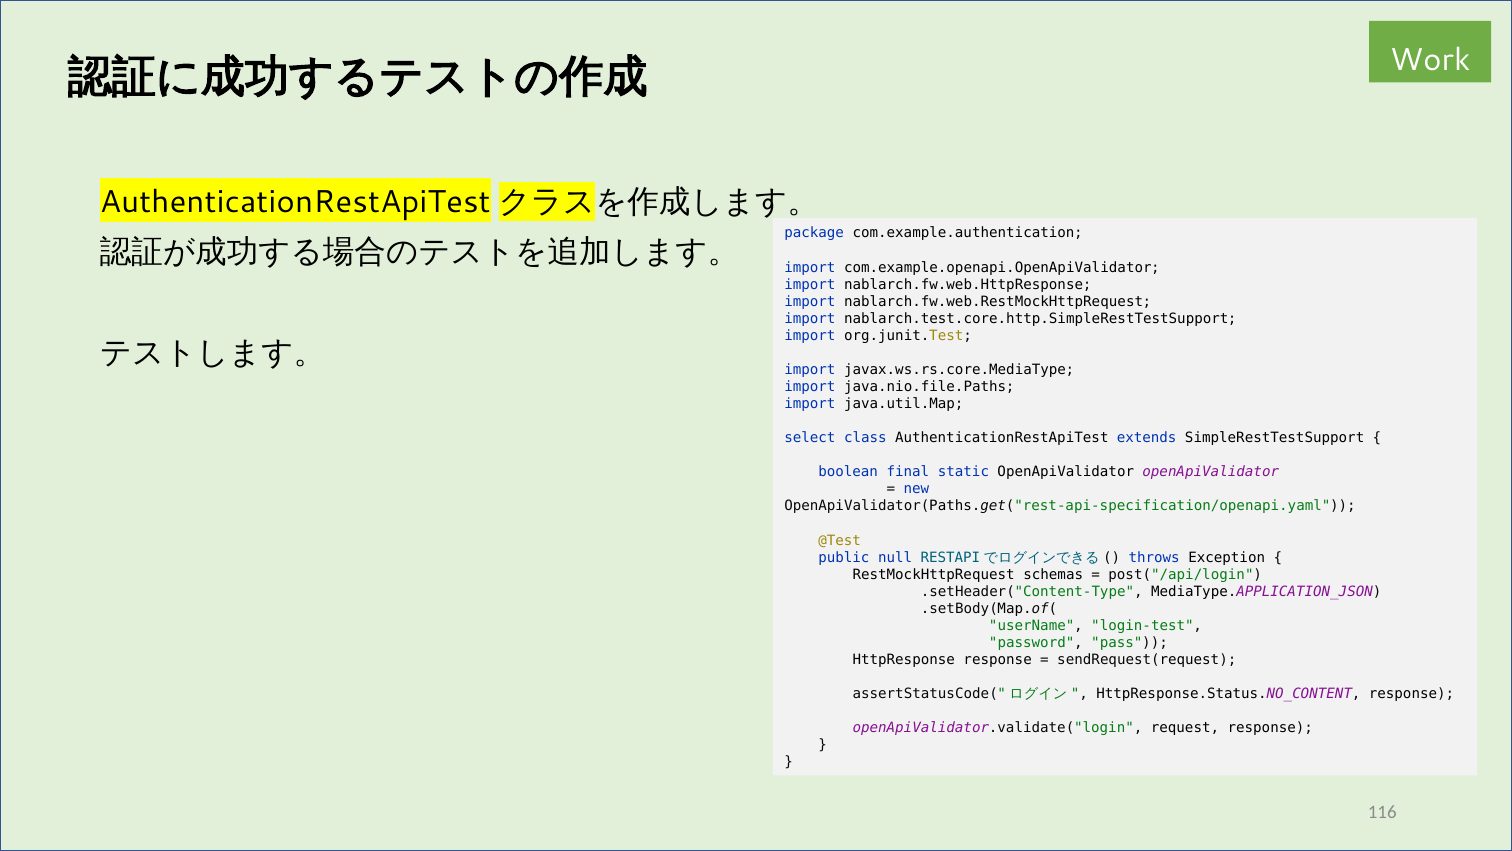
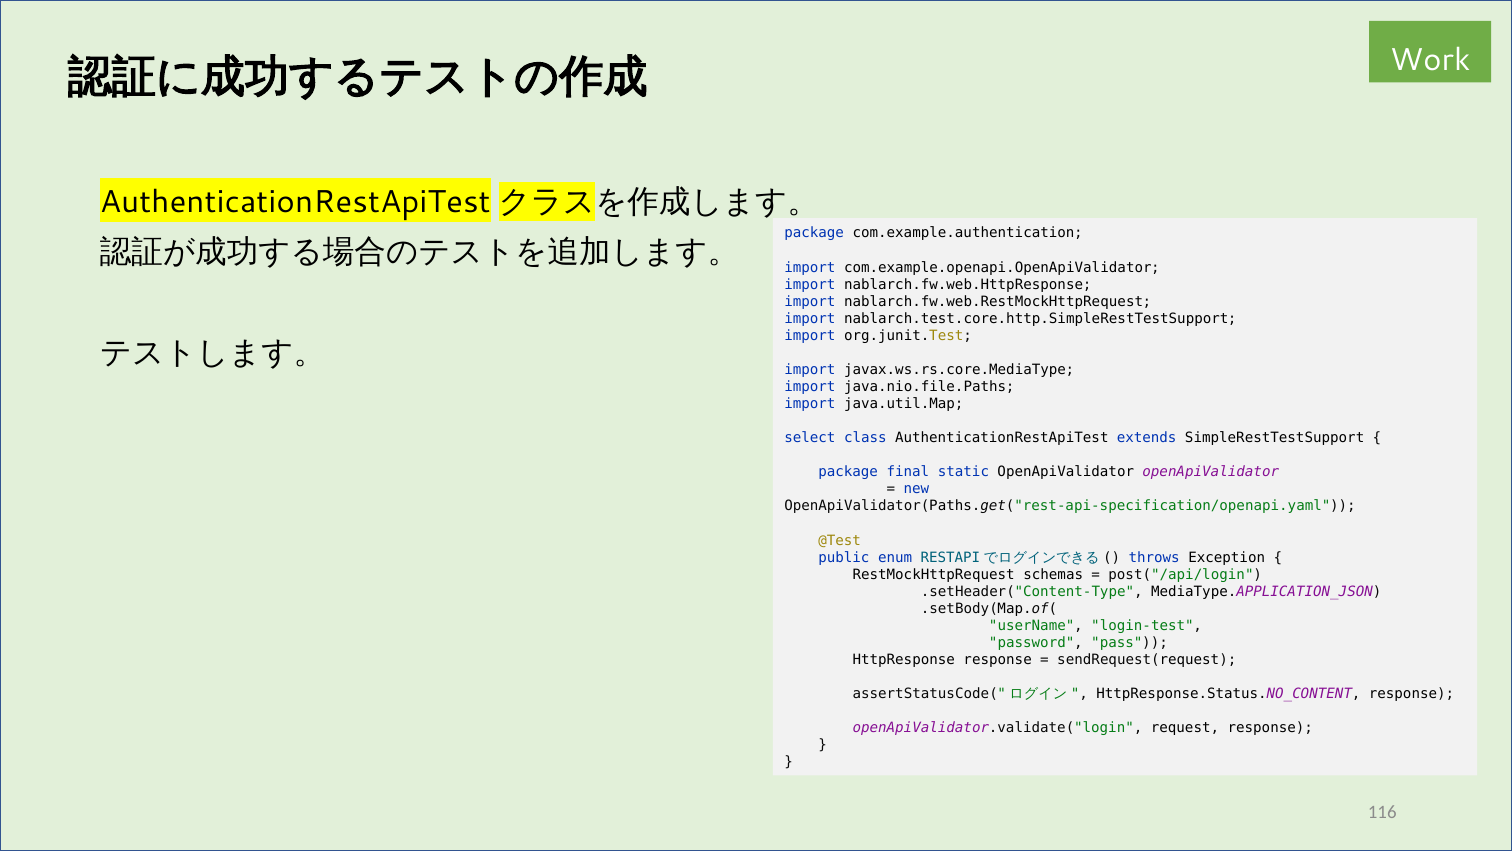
boolean at (848, 472): boolean -> package
null: null -> enum
